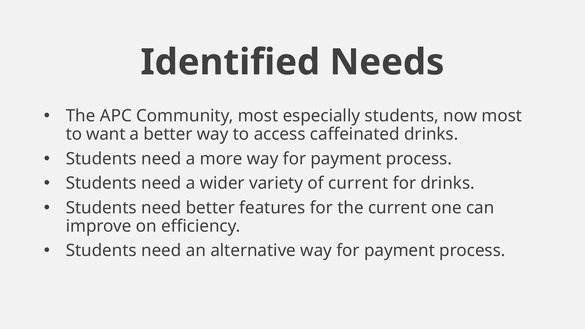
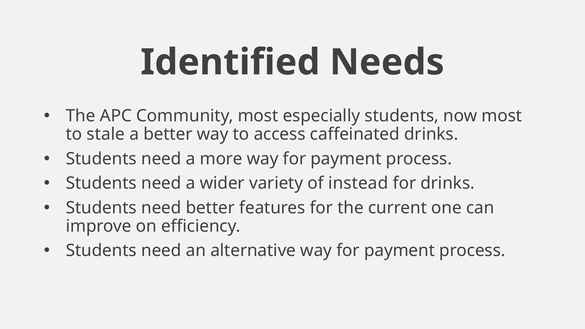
want: want -> stale
of current: current -> instead
